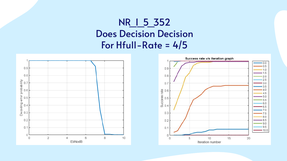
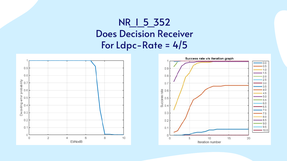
Decision Decision: Decision -> Receiver
Hfull-Rate: Hfull-Rate -> Ldpc-Rate
